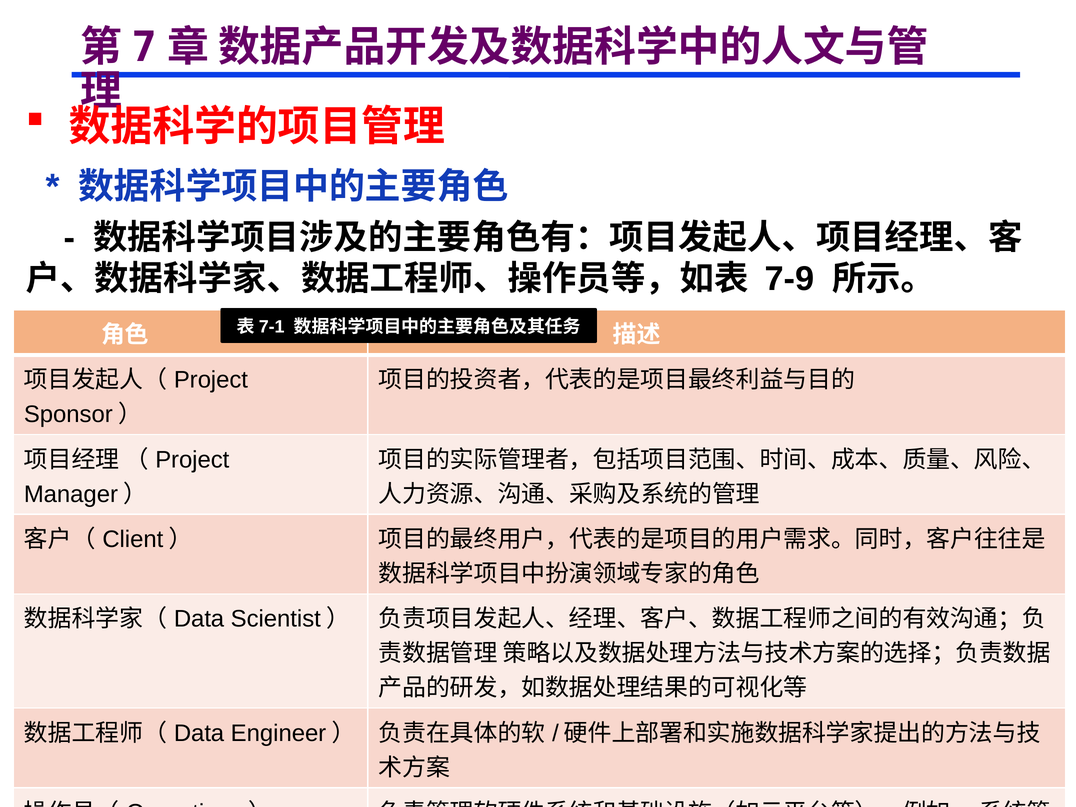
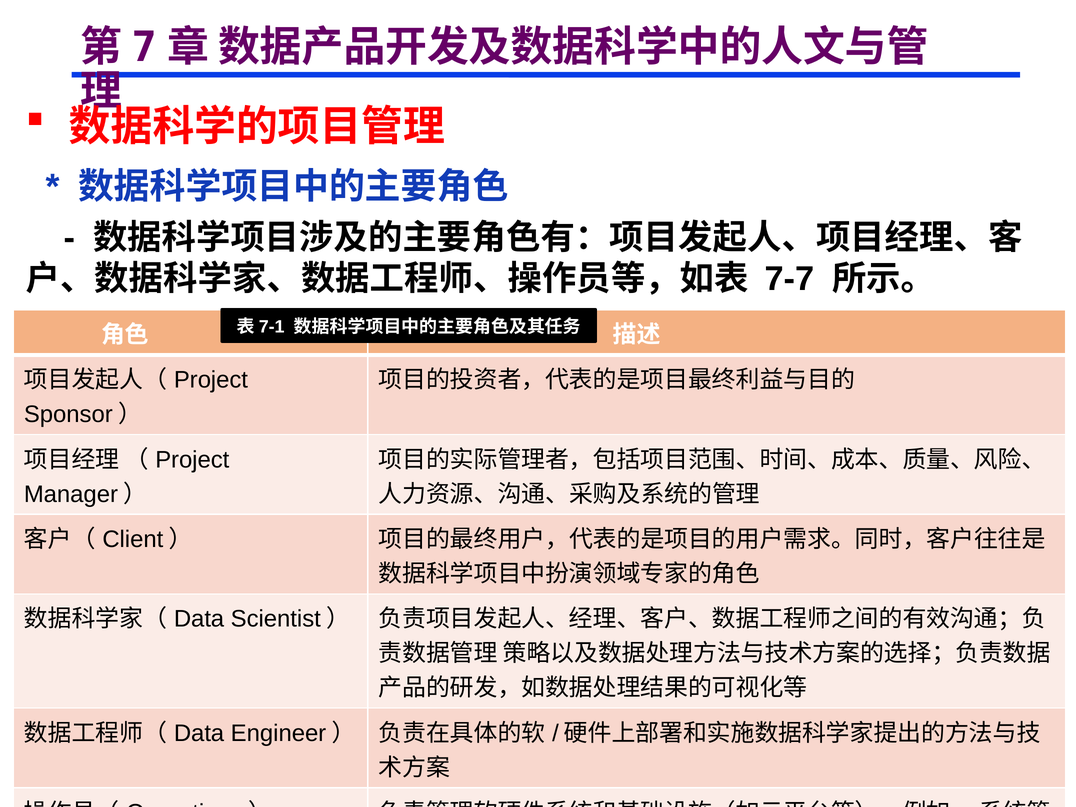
7-9: 7-9 -> 7-7
